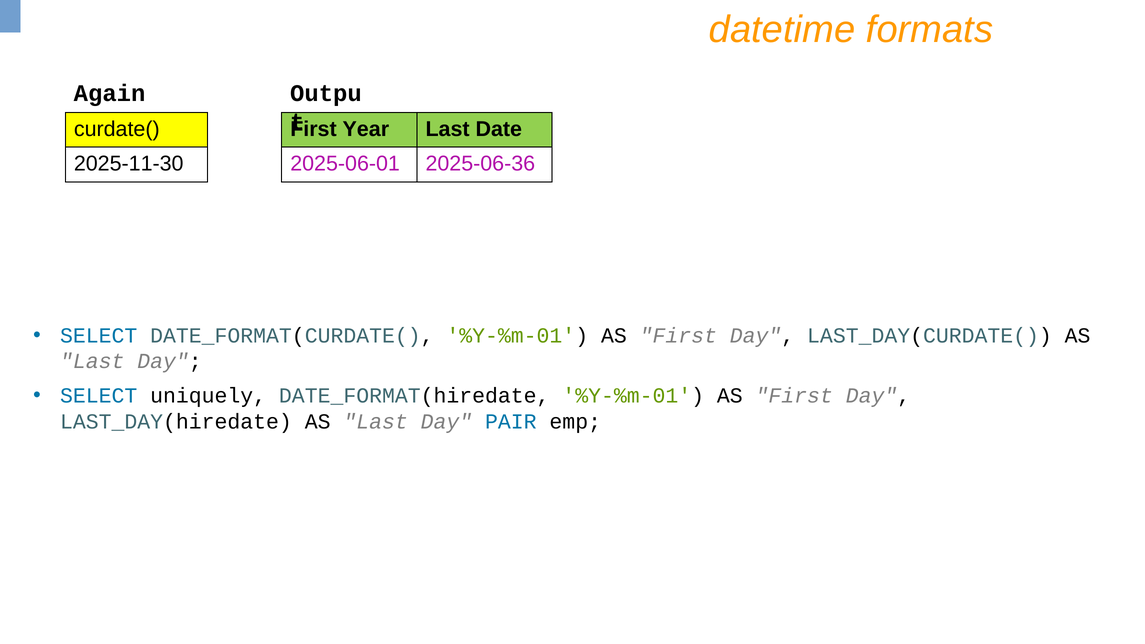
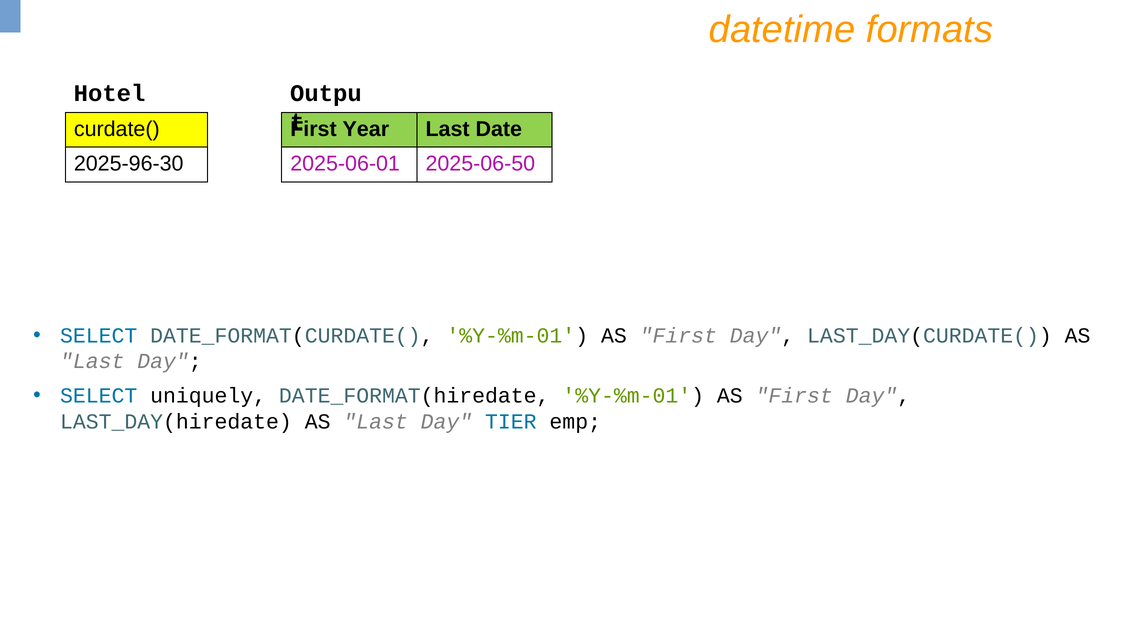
Again: Again -> Hotel
2025-11-30: 2025-11-30 -> 2025-96-30
2025-06-36: 2025-06-36 -> 2025-06-50
PAIR: PAIR -> TIER
